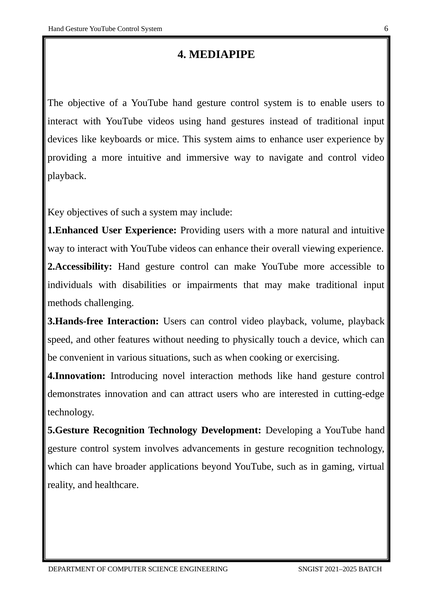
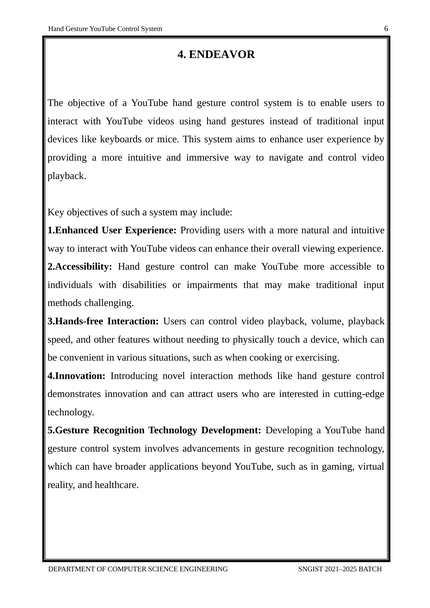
MEDIAPIPE: MEDIAPIPE -> ENDEAVOR
